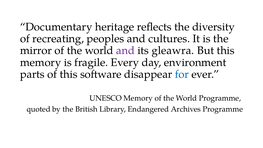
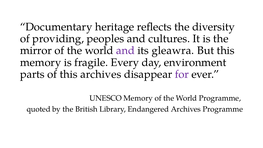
recreating: recreating -> providing
this software: software -> archives
for colour: blue -> purple
